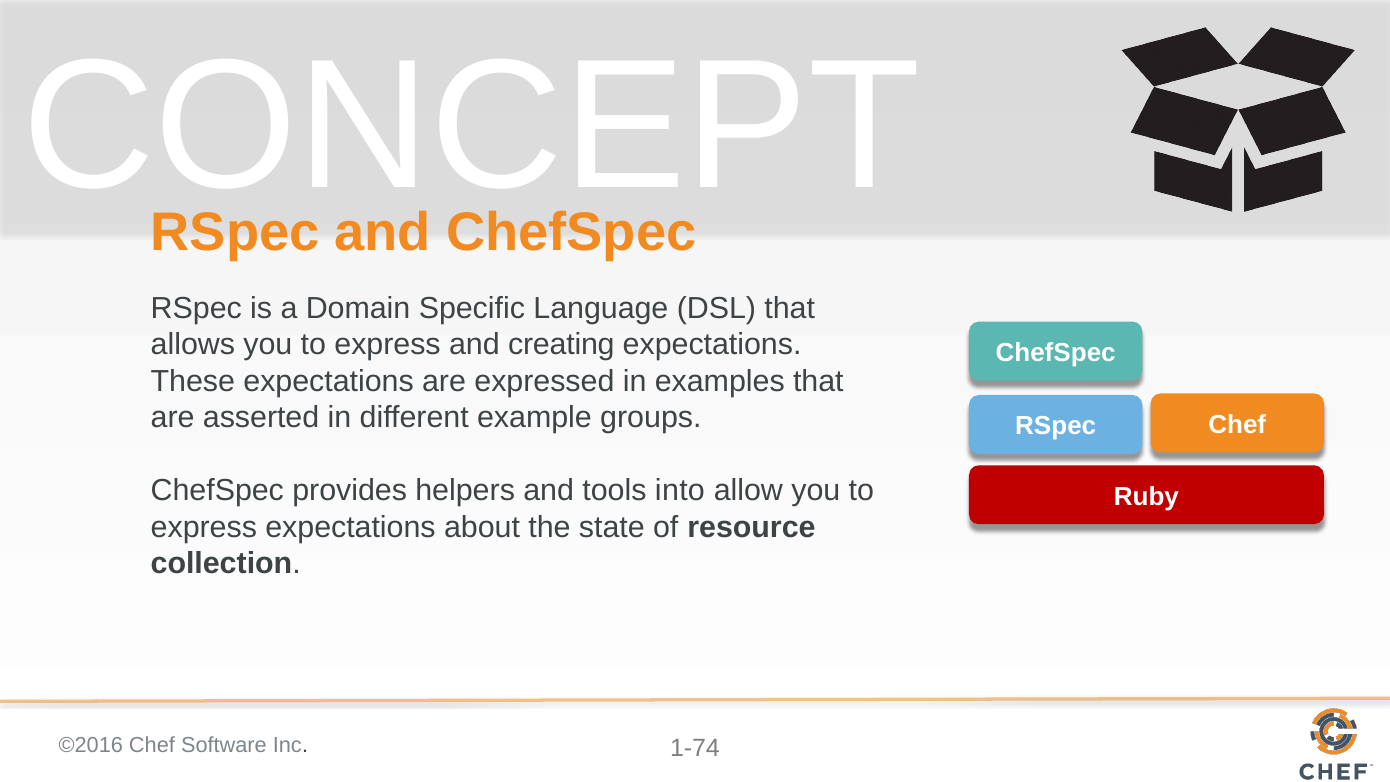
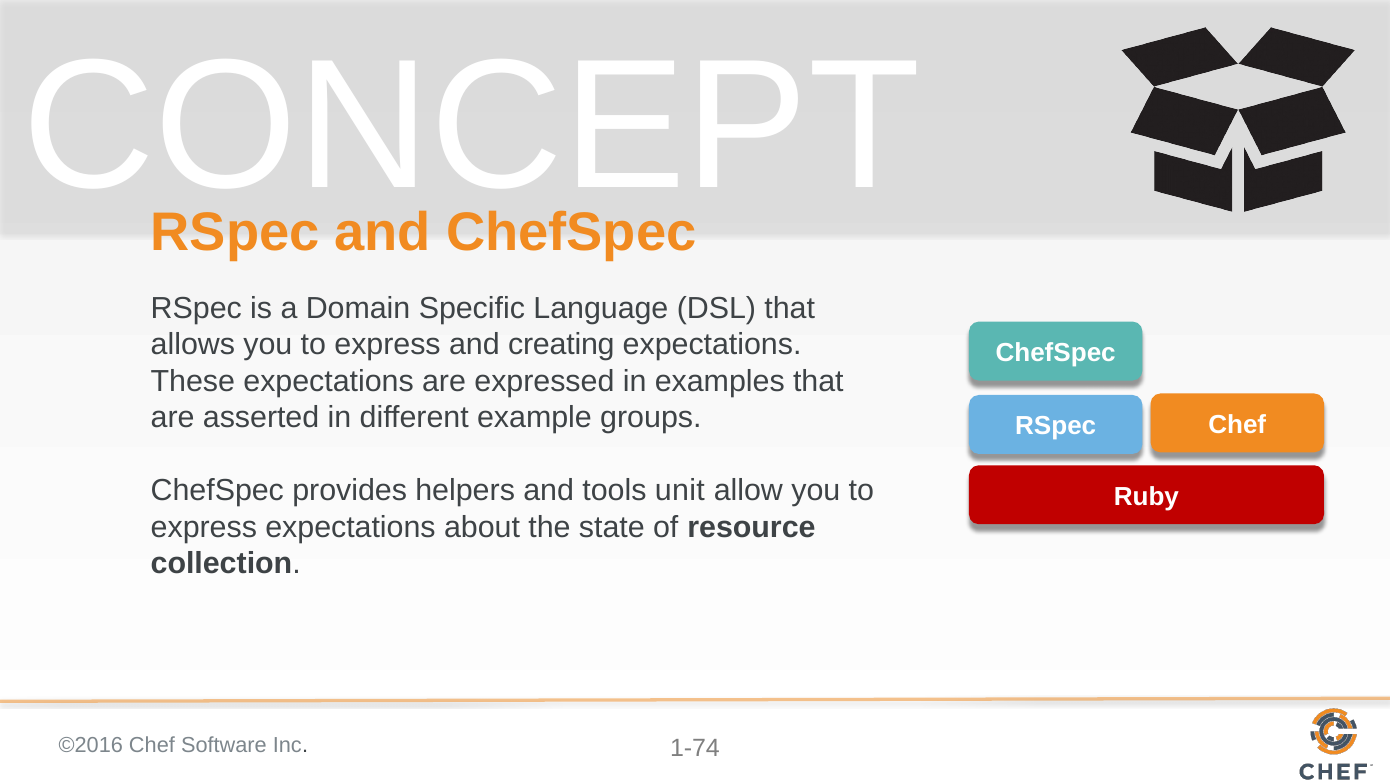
into: into -> unit
